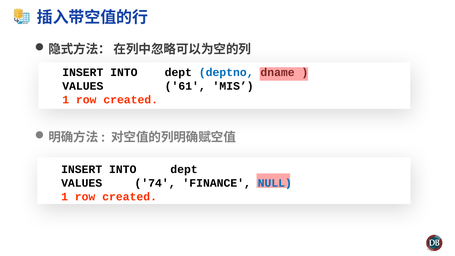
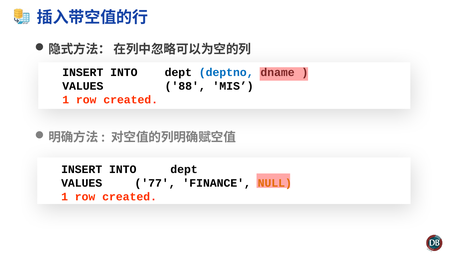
61: 61 -> 88
74: 74 -> 77
NULL colour: blue -> orange
